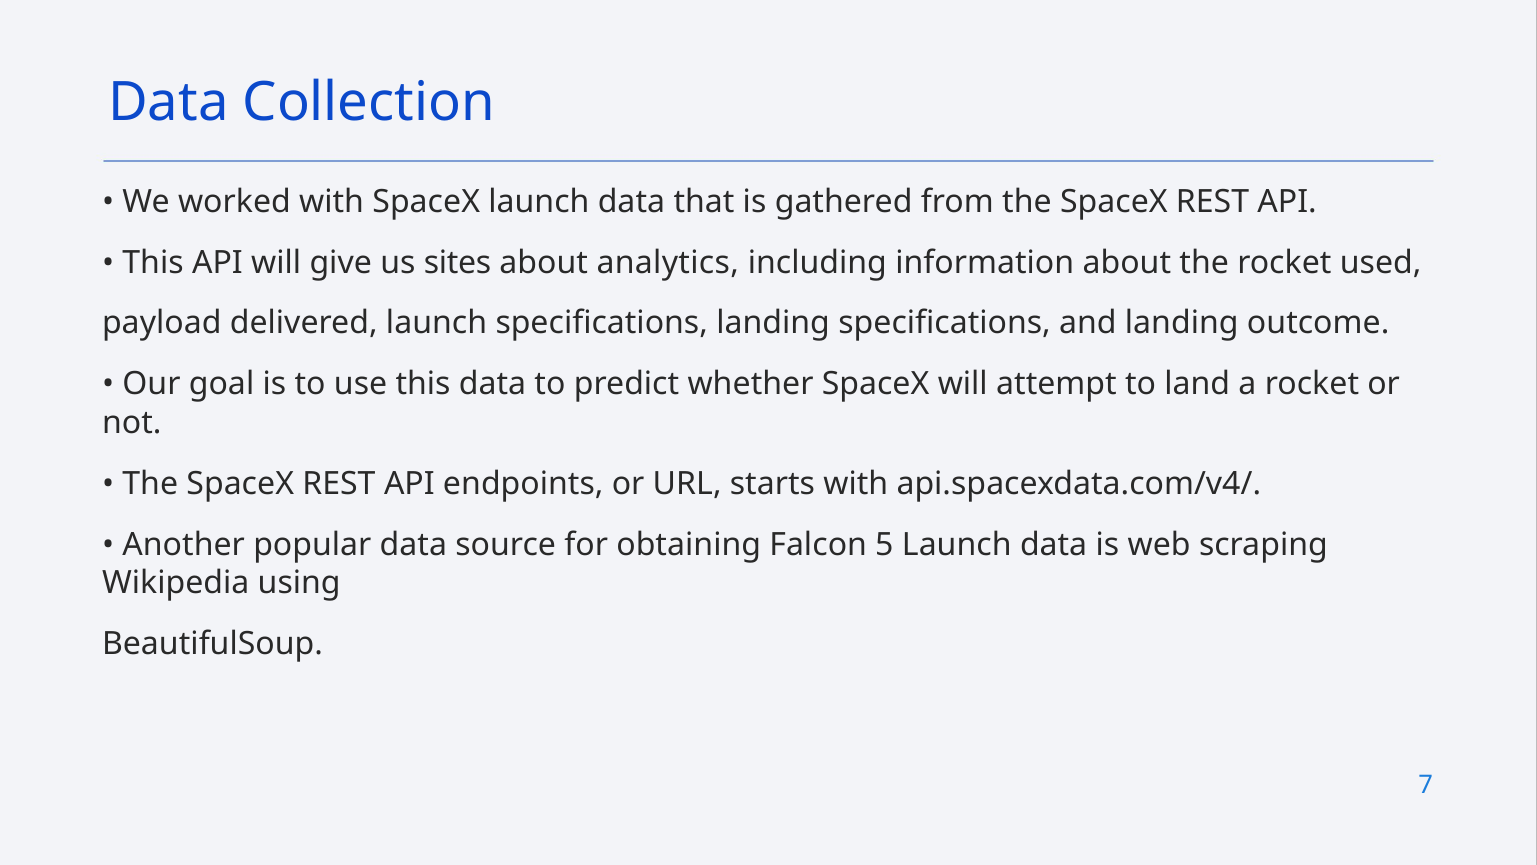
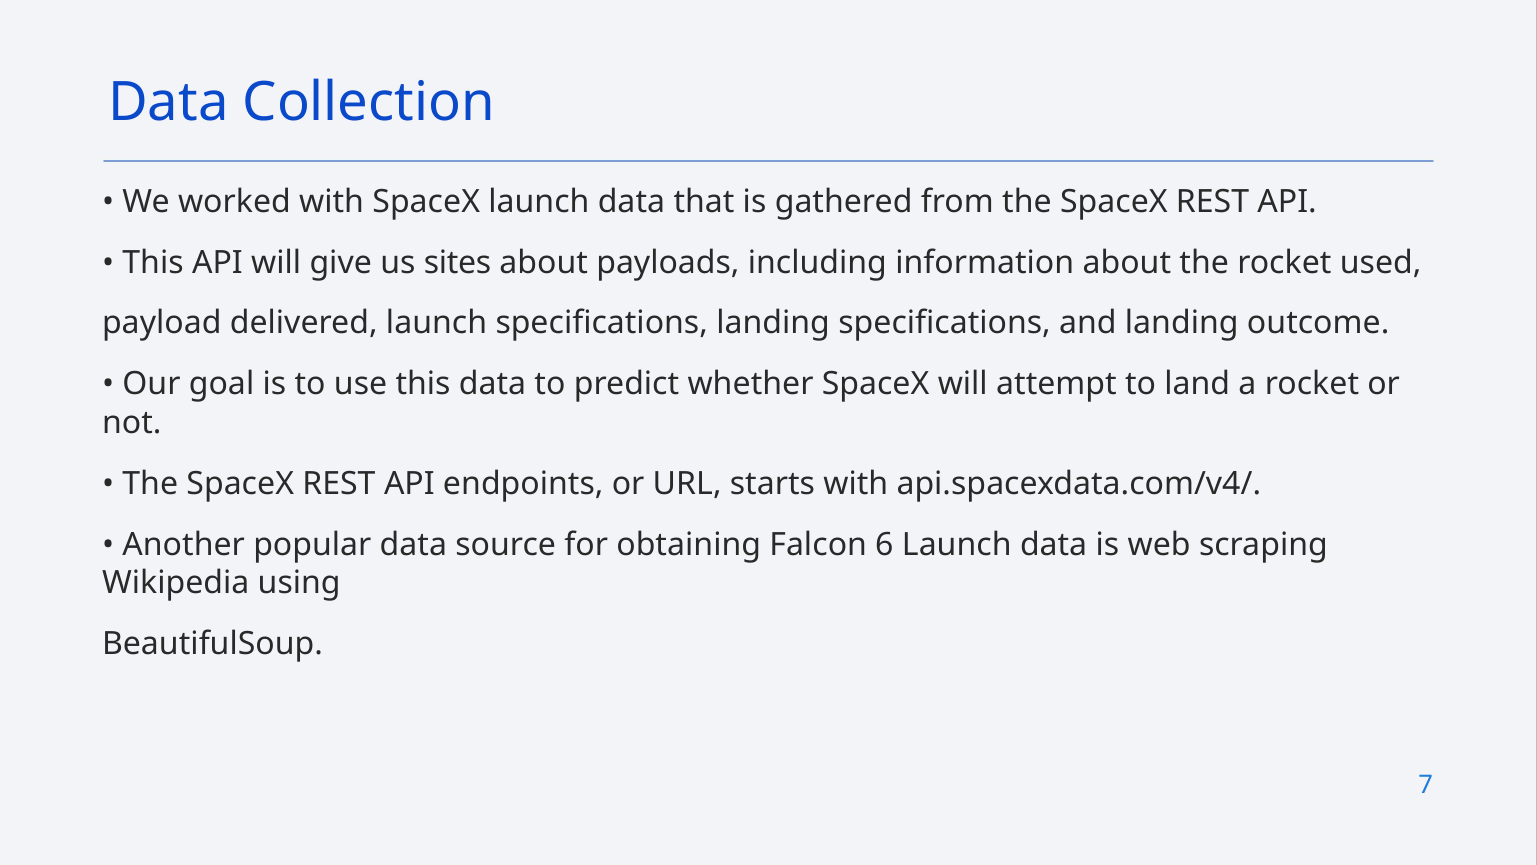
analytics: analytics -> payloads
5: 5 -> 6
